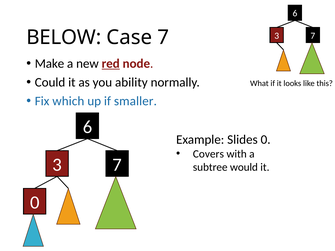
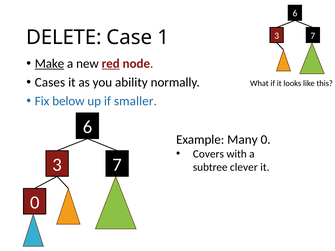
BELOW: BELOW -> DELETE
Case 7: 7 -> 1
Make underline: none -> present
Could: Could -> Cases
which: which -> below
Slides: Slides -> Many
would: would -> clever
